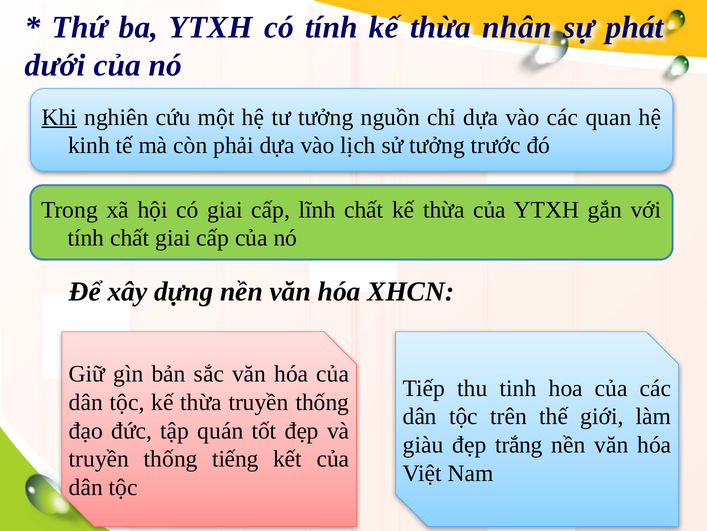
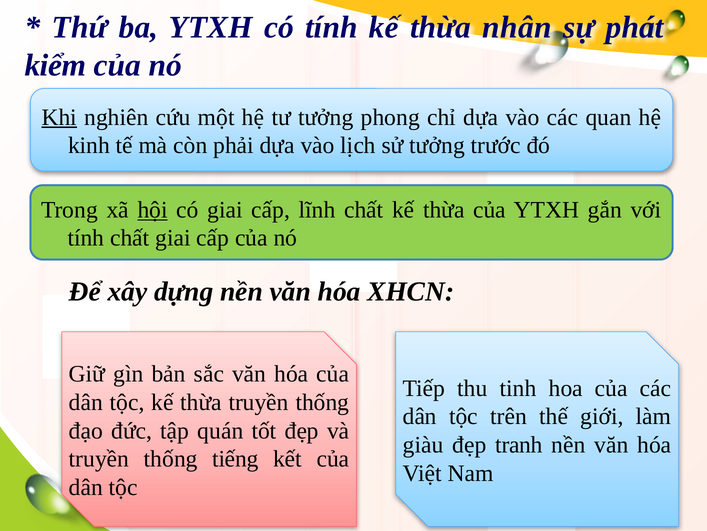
dưới: dưới -> kiểm
nguồn: nguồn -> phong
hội underline: none -> present
trắng: trắng -> tranh
